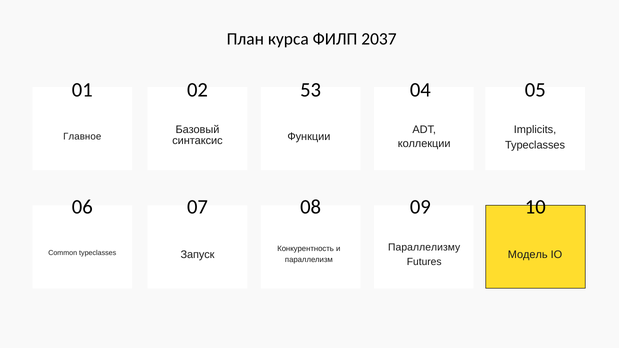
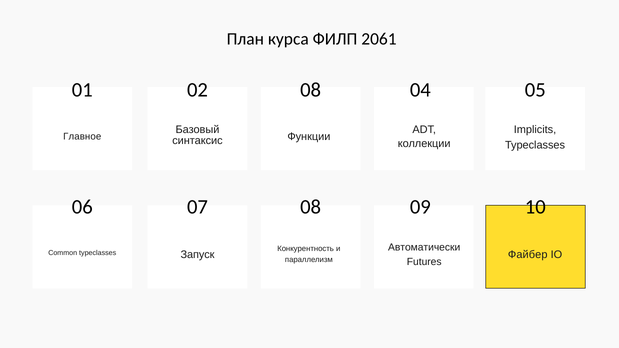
2037: 2037 -> 2061
02 53: 53 -> 08
Параллелизму: Параллелизму -> Автоматически
Модель: Модель -> Файбер
